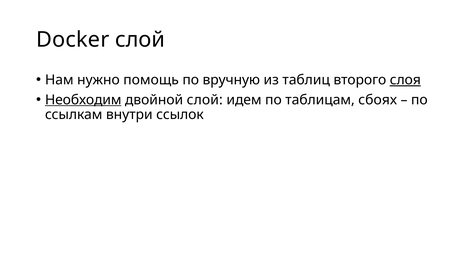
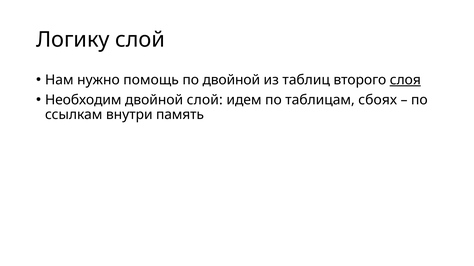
Docker: Docker -> Логику
по вручную: вручную -> двойной
Необходим underline: present -> none
ссылок: ссылок -> память
